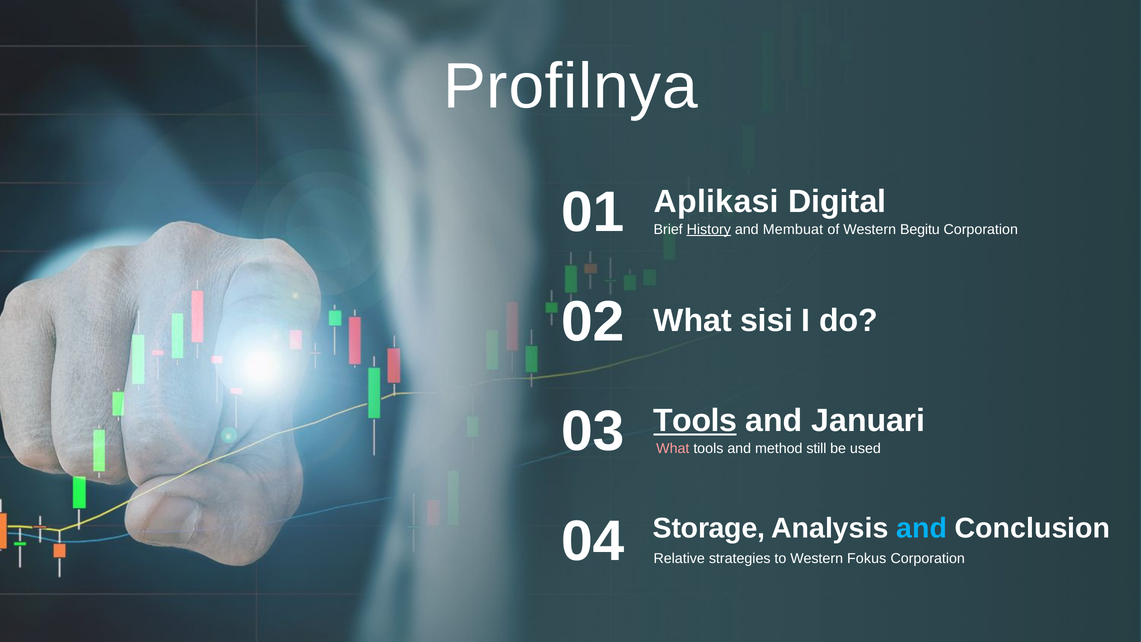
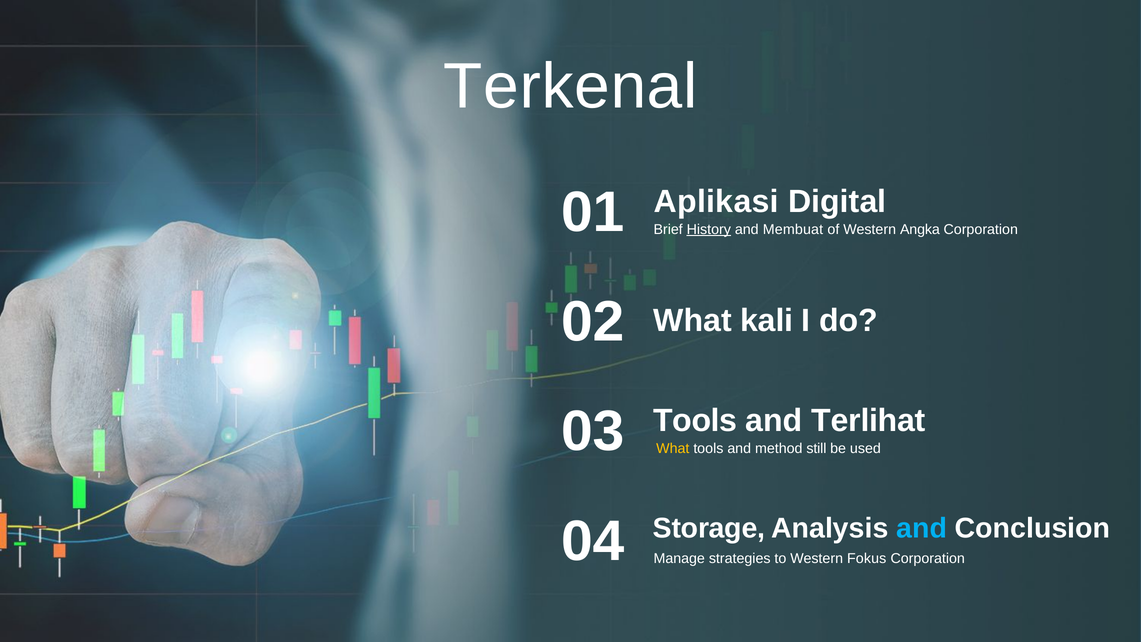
Profilnya: Profilnya -> Terkenal
Begitu: Begitu -> Angka
sisi: sisi -> kali
Tools at (695, 421) underline: present -> none
Januari: Januari -> Terlihat
What at (673, 449) colour: pink -> yellow
Relative: Relative -> Manage
